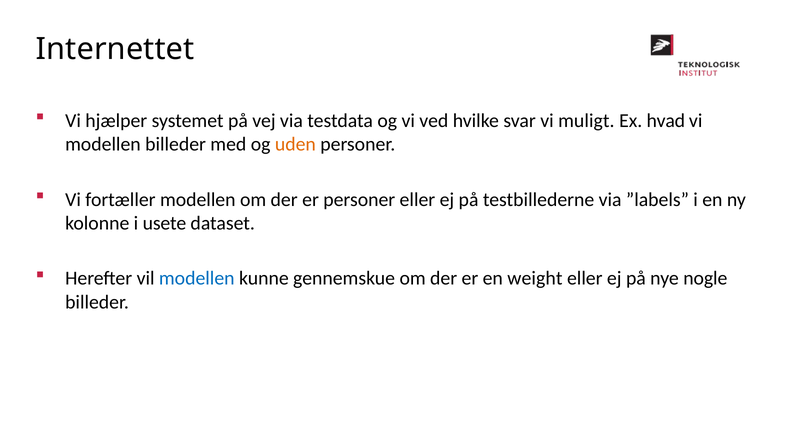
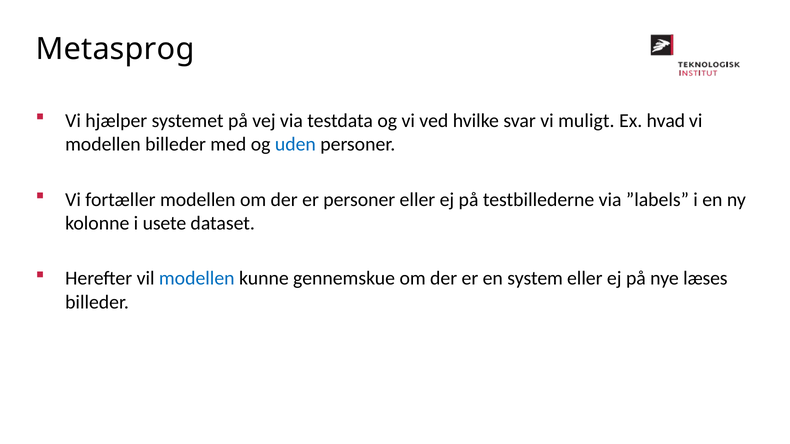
Internettet: Internettet -> Metasprog
uden colour: orange -> blue
weight: weight -> system
nogle: nogle -> læses
